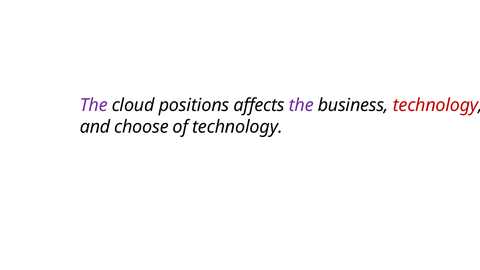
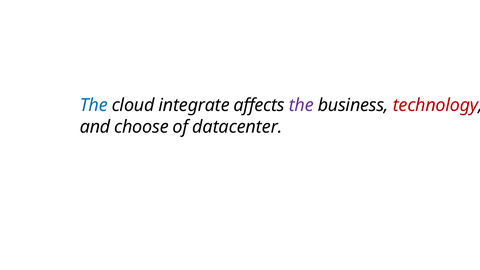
The at (94, 105) colour: purple -> blue
positions: positions -> integrate
of technology: technology -> datacenter
